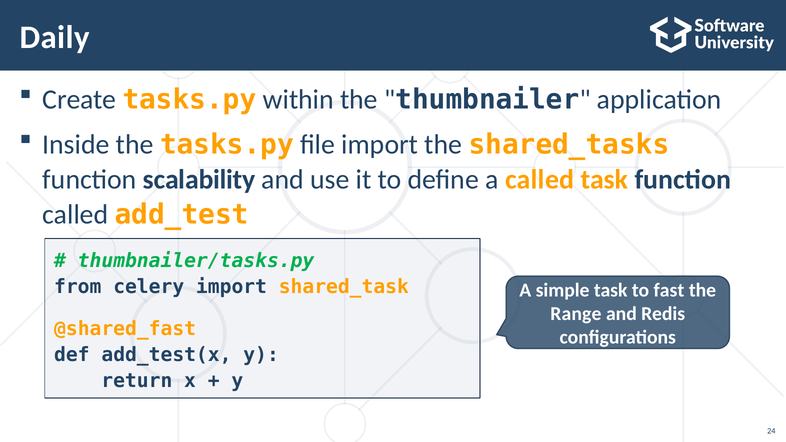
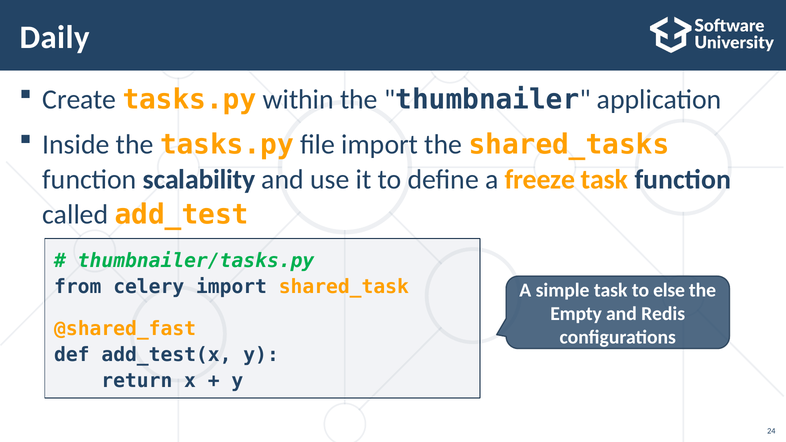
a called: called -> freeze
fast: fast -> else
Range: Range -> Empty
